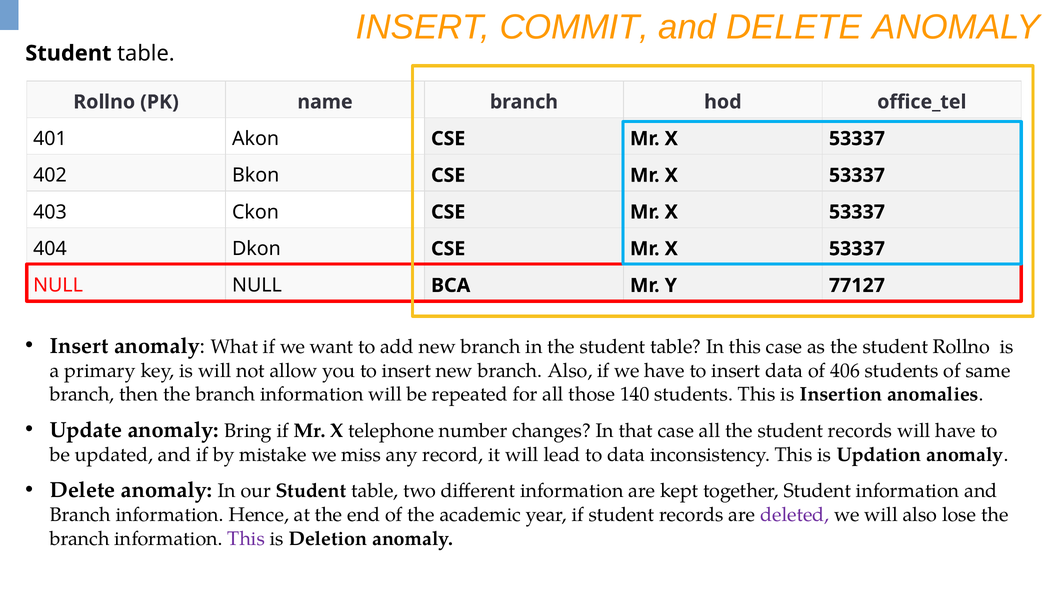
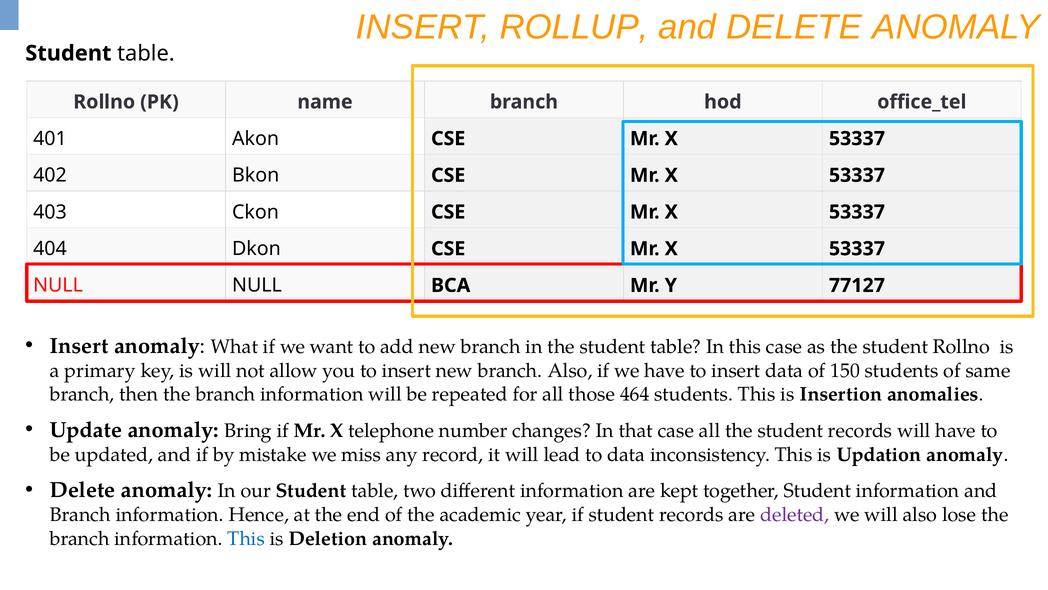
COMMIT: COMMIT -> ROLLUP
406: 406 -> 150
140: 140 -> 464
This at (246, 538) colour: purple -> blue
